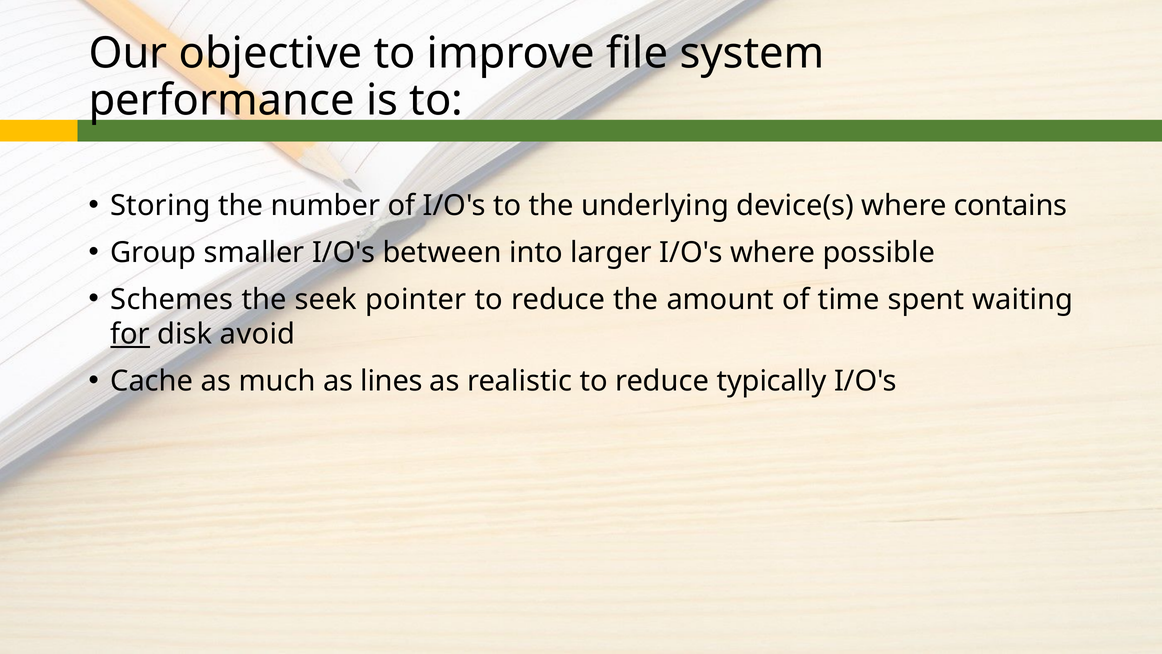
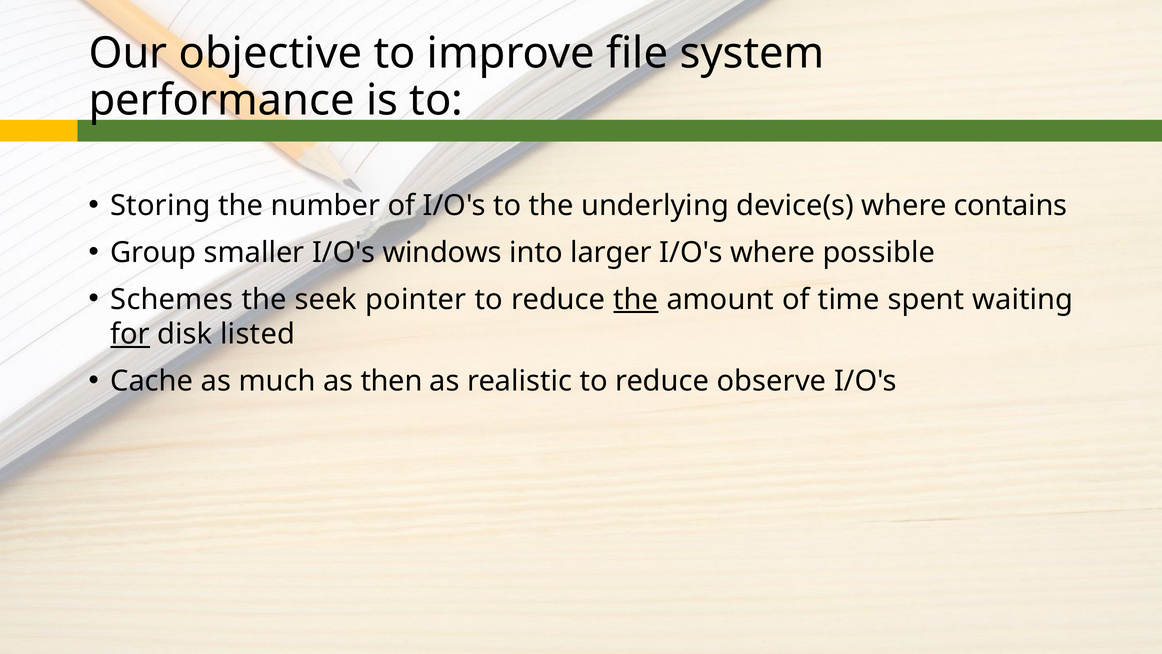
between: between -> windows
the at (636, 299) underline: none -> present
avoid: avoid -> listed
lines: lines -> then
typically: typically -> observe
